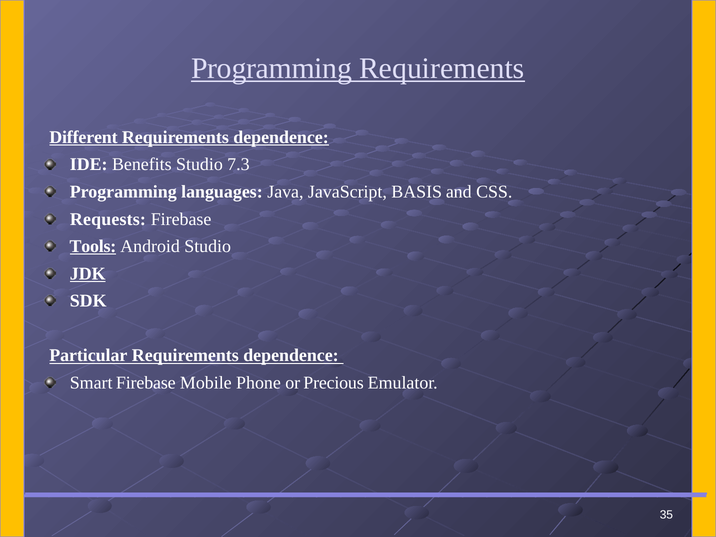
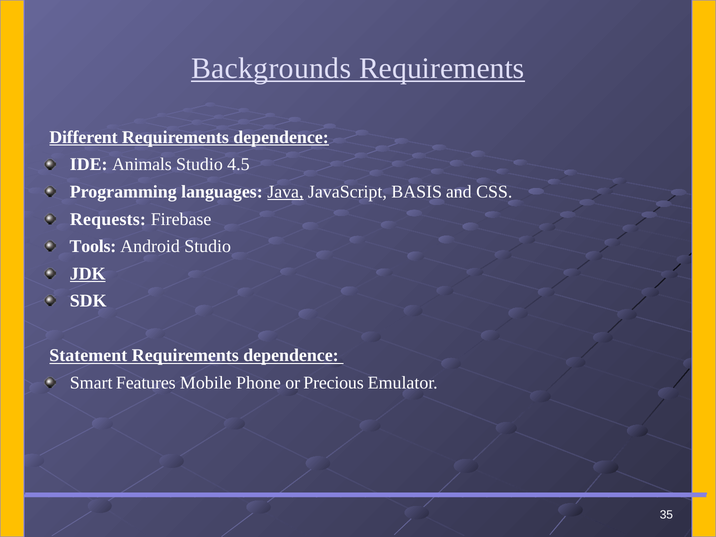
Programming at (271, 68): Programming -> Backgrounds
Benefits: Benefits -> Animals
7.3: 7.3 -> 4.5
Java underline: none -> present
Tools underline: present -> none
Particular: Particular -> Statement
Smart Firebase: Firebase -> Features
